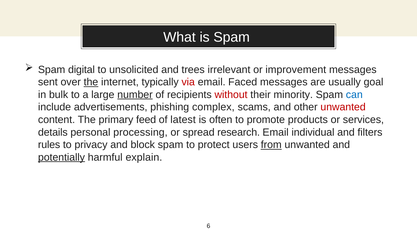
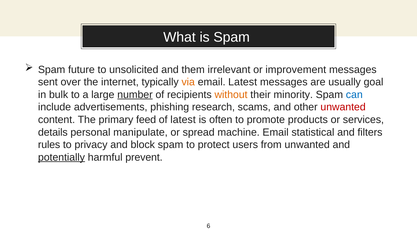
digital: digital -> future
trees: trees -> them
the at (91, 82) underline: present -> none
via colour: red -> orange
email Faced: Faced -> Latest
without colour: red -> orange
complex: complex -> research
processing: processing -> manipulate
research: research -> machine
individual: individual -> statistical
from underline: present -> none
explain: explain -> prevent
